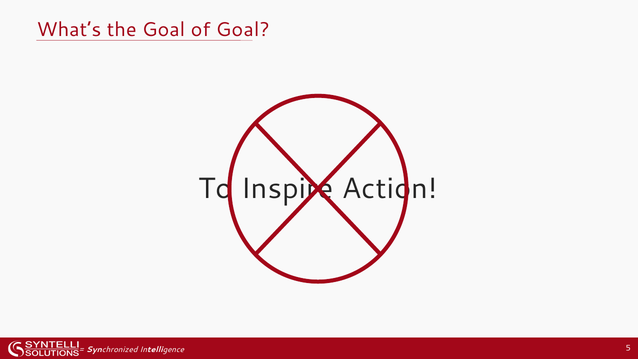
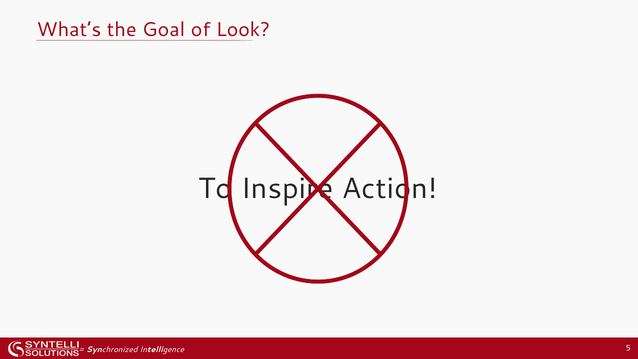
of Goal: Goal -> Look
